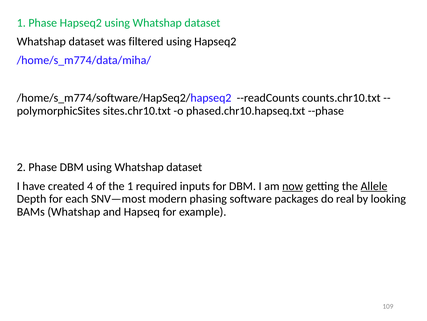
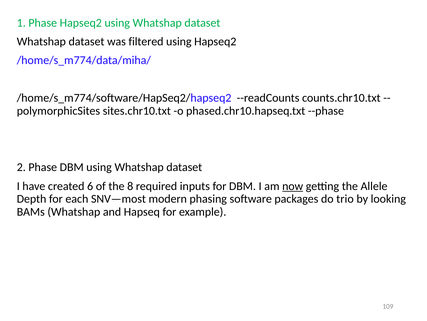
4: 4 -> 6
the 1: 1 -> 8
Allele underline: present -> none
real: real -> trio
